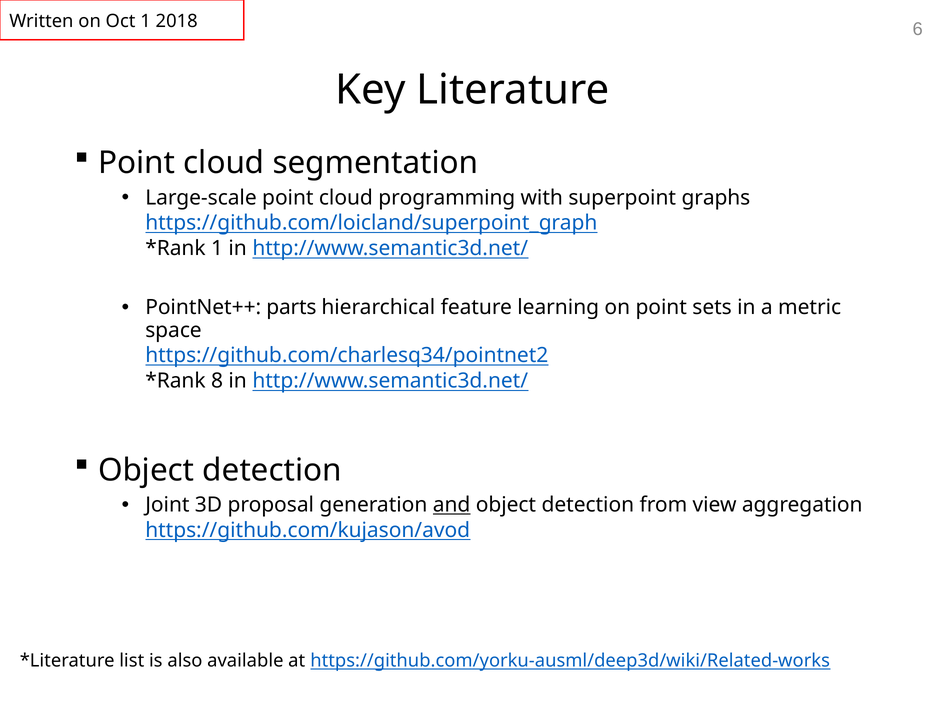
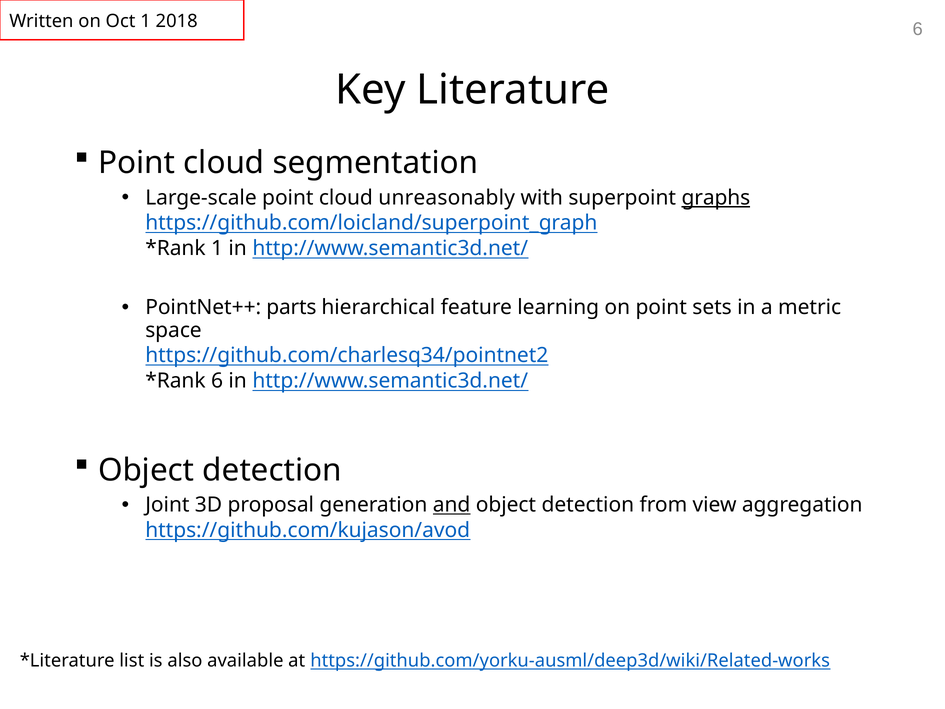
programming: programming -> unreasonably
graphs underline: none -> present
8 at (217, 381): 8 -> 6
